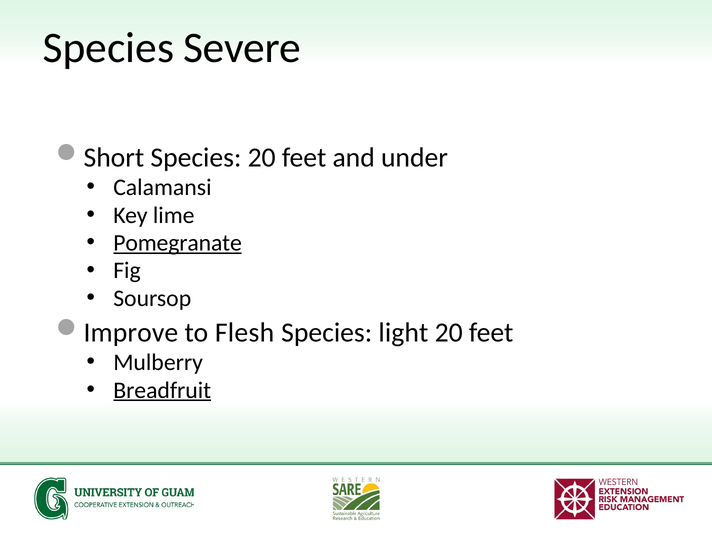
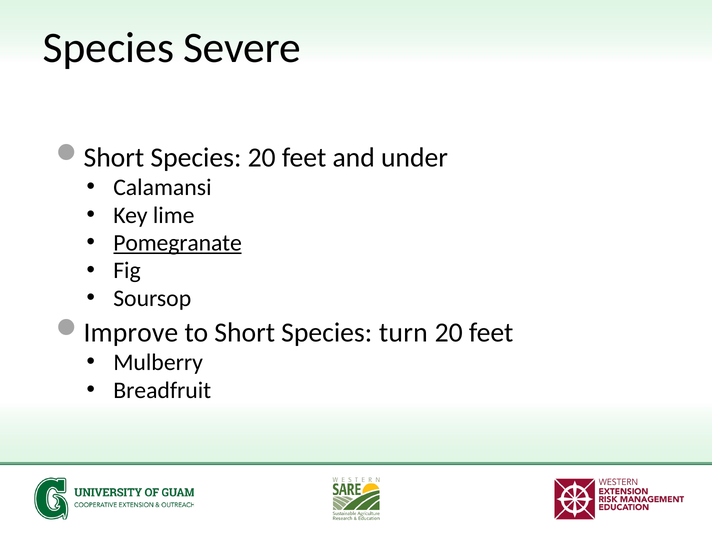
to Flesh: Flesh -> Short
light: light -> turn
Breadfruit underline: present -> none
